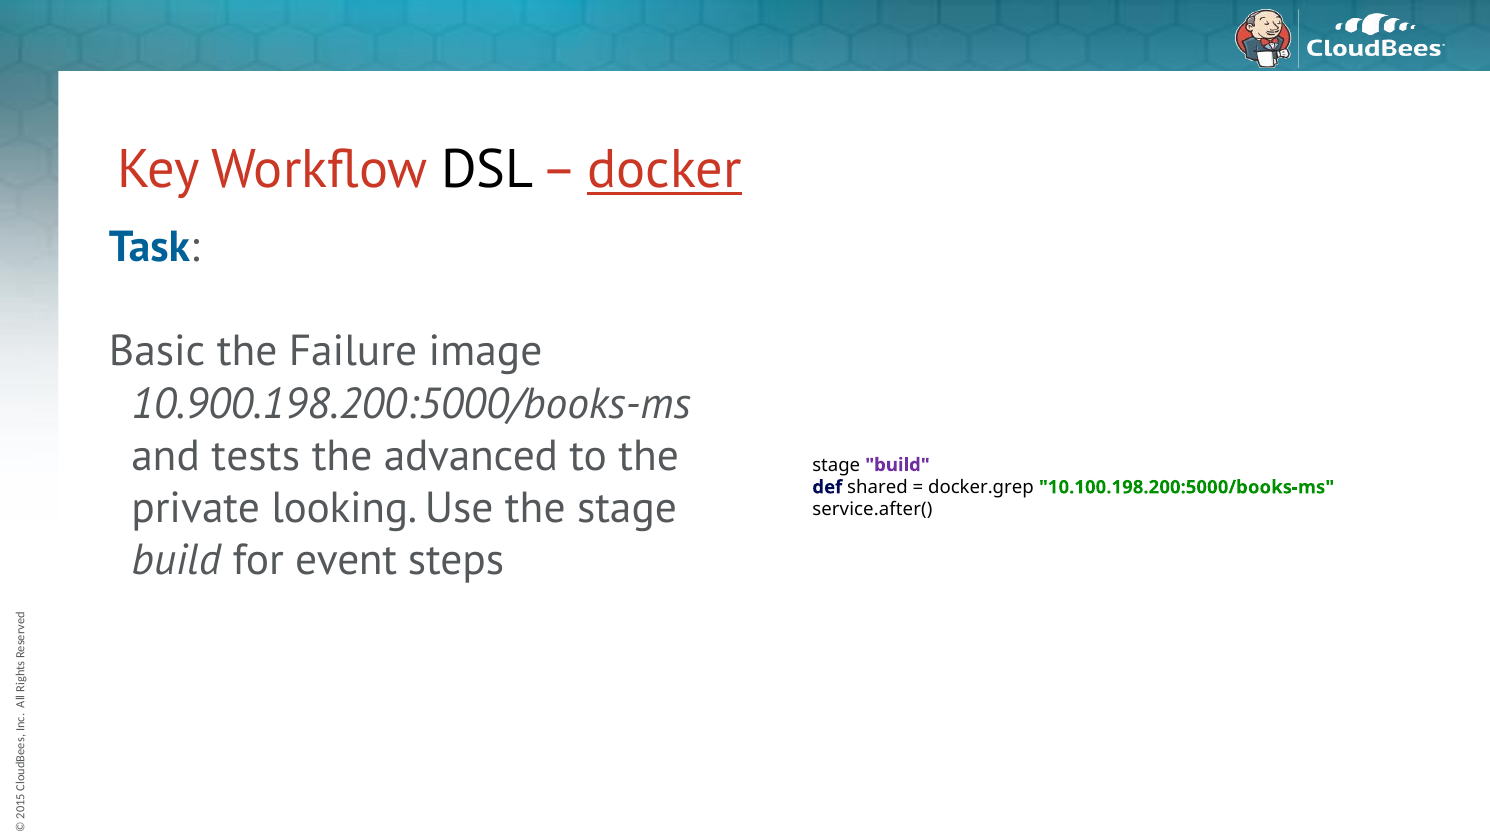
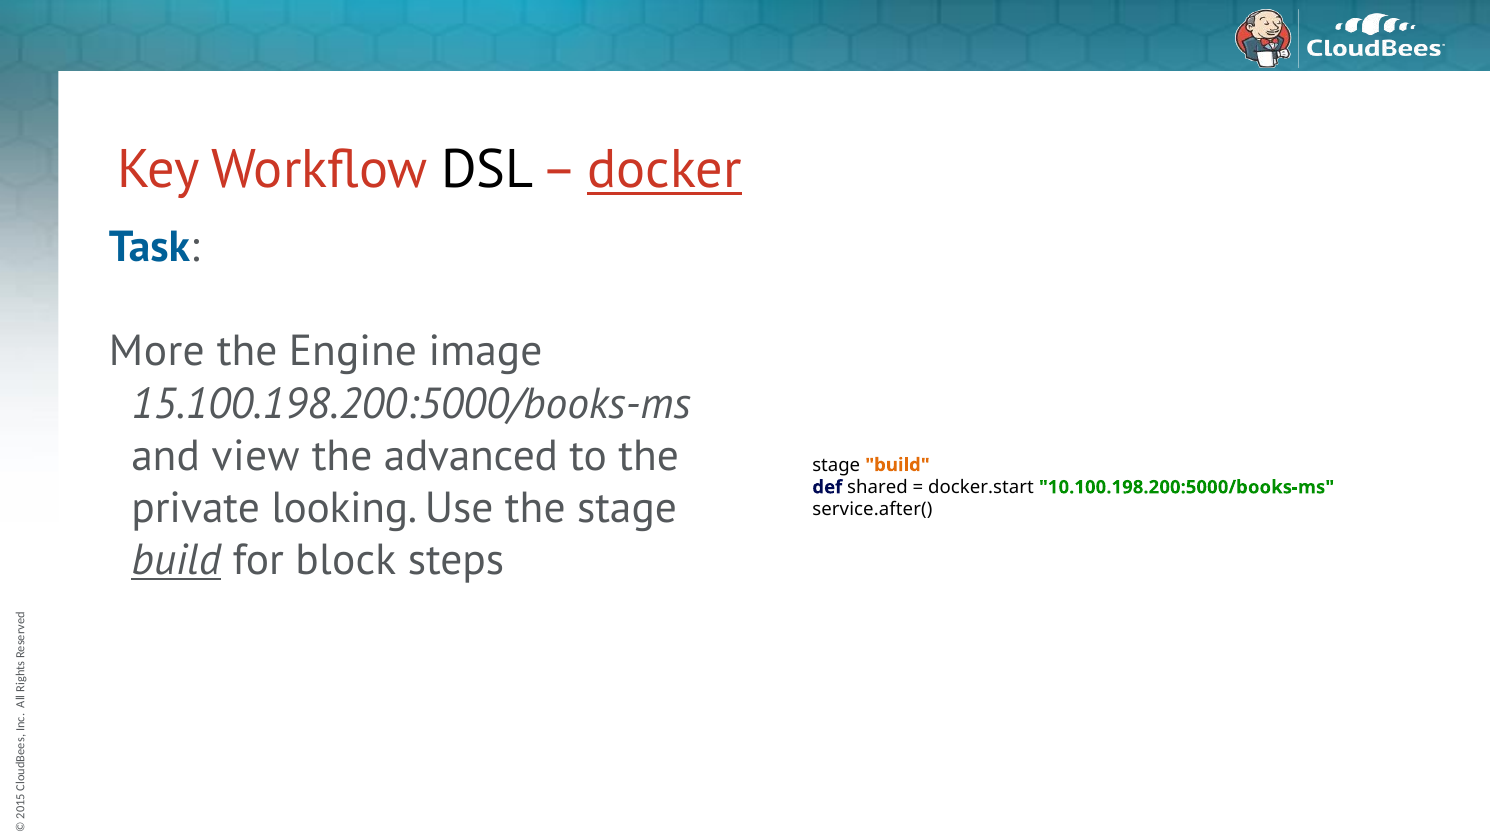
Basic: Basic -> More
Failure: Failure -> Engine
10.900.198.200:5000/books-ms: 10.900.198.200:5000/books-ms -> 15.100.198.200:5000/books-ms
tests: tests -> view
build at (897, 465) colour: purple -> orange
docker.grep: docker.grep -> docker.start
build at (176, 560) underline: none -> present
event: event -> block
